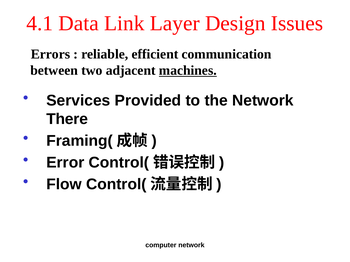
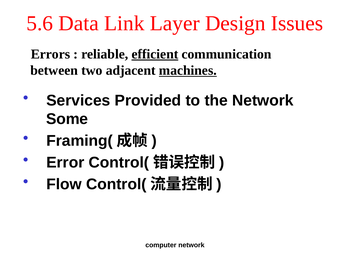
4.1: 4.1 -> 5.6
efficient underline: none -> present
There: There -> Some
